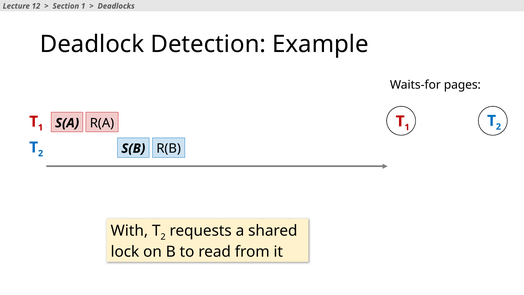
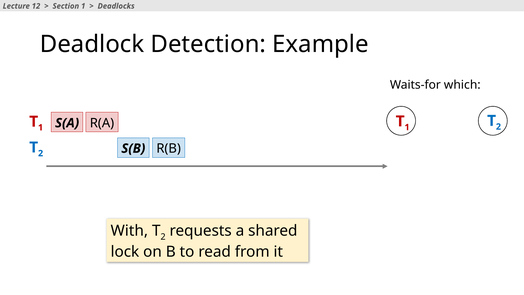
pages: pages -> which
